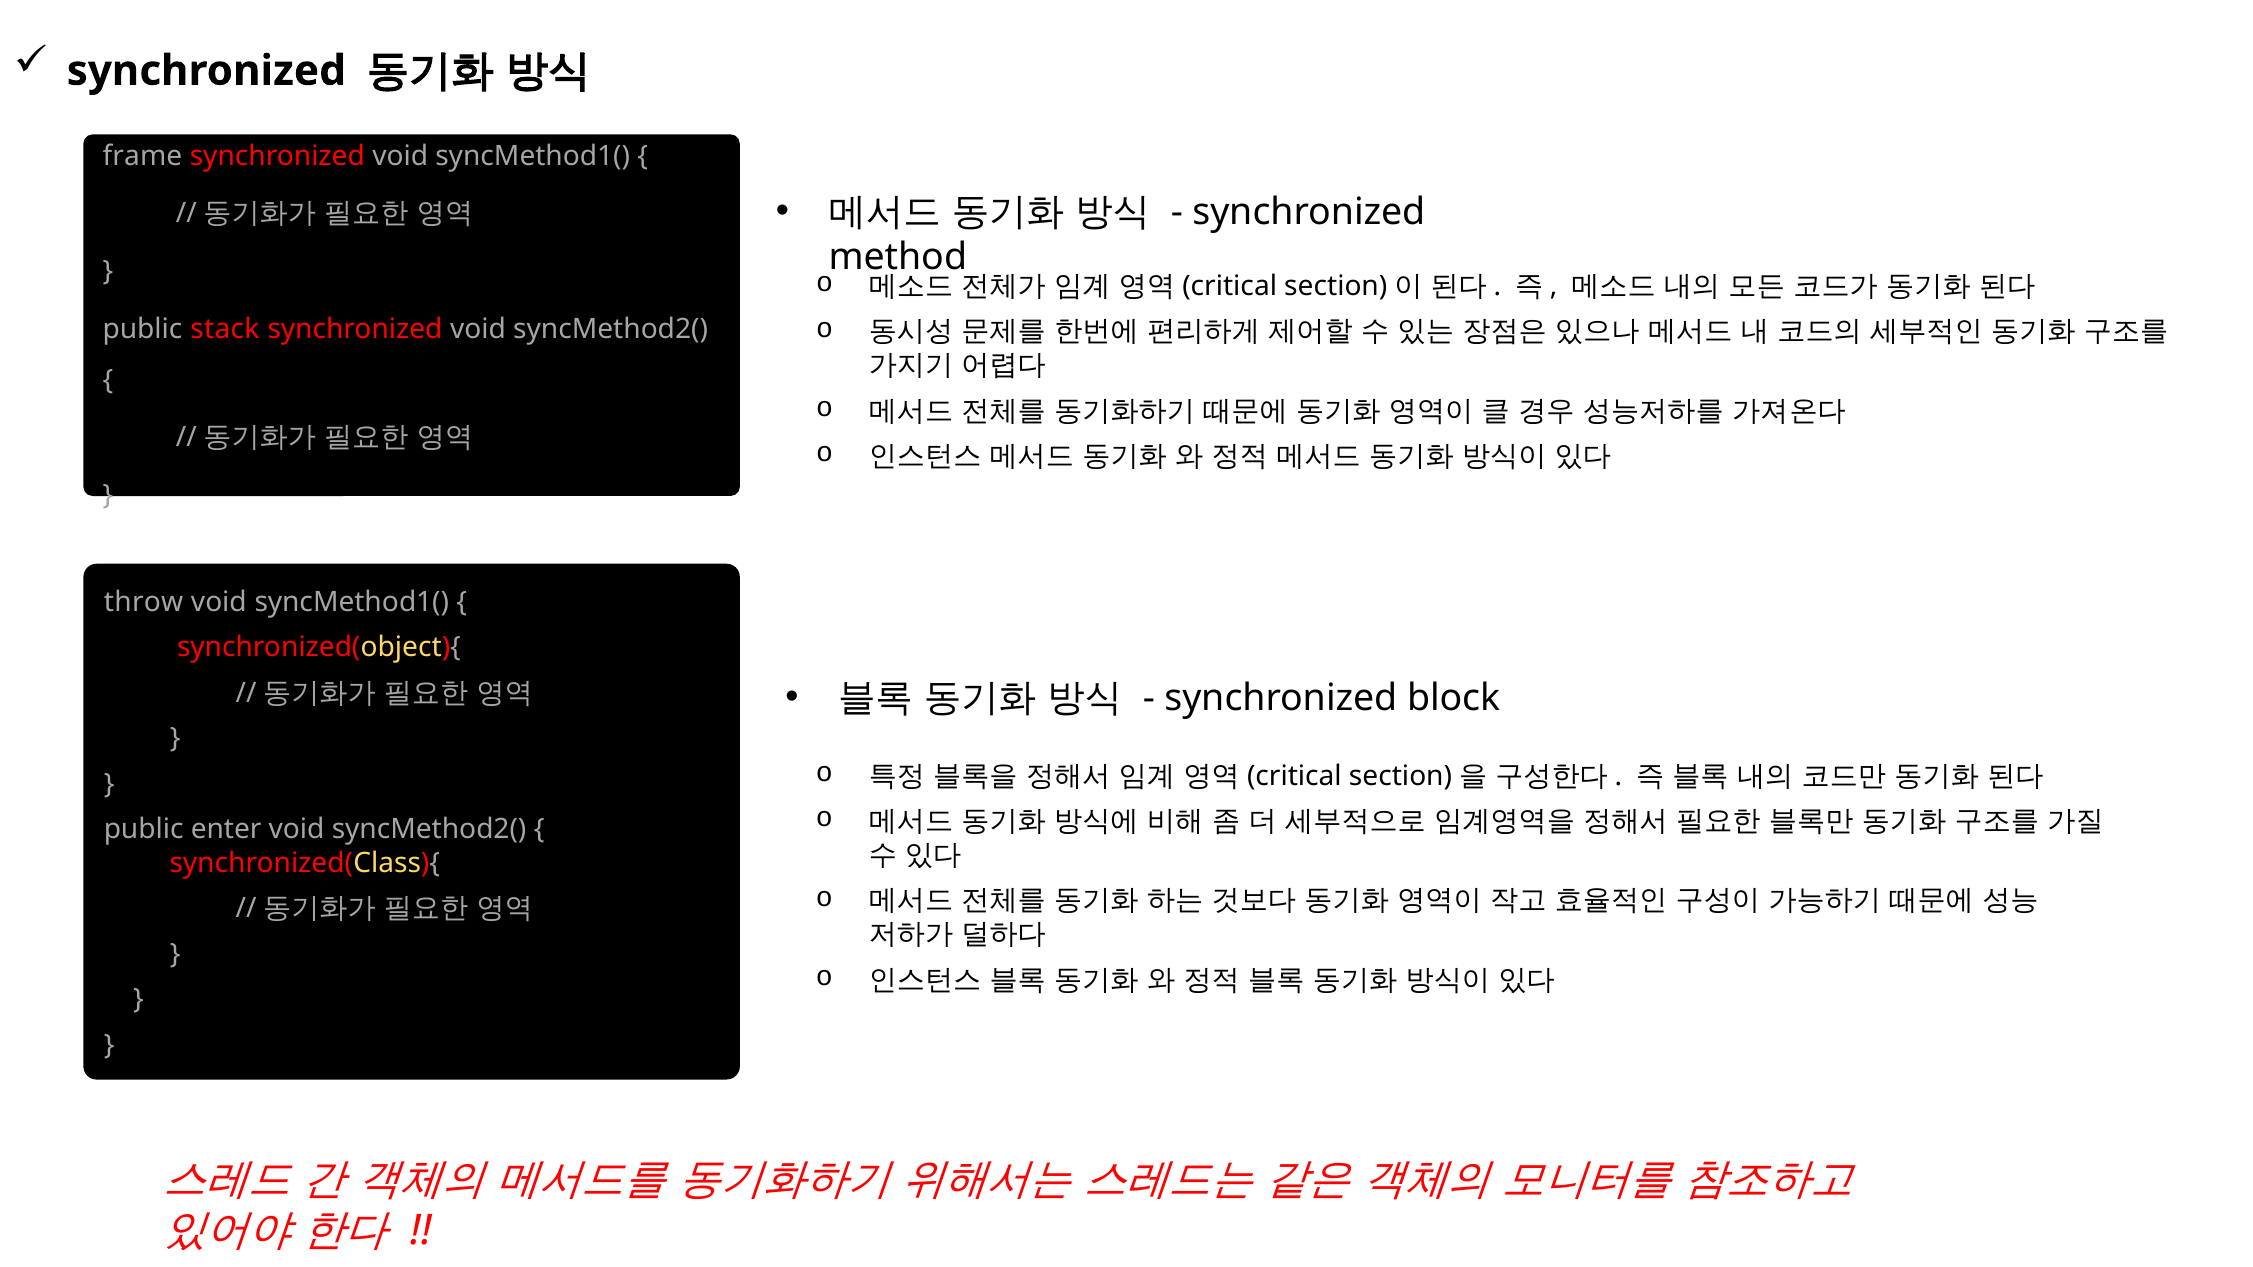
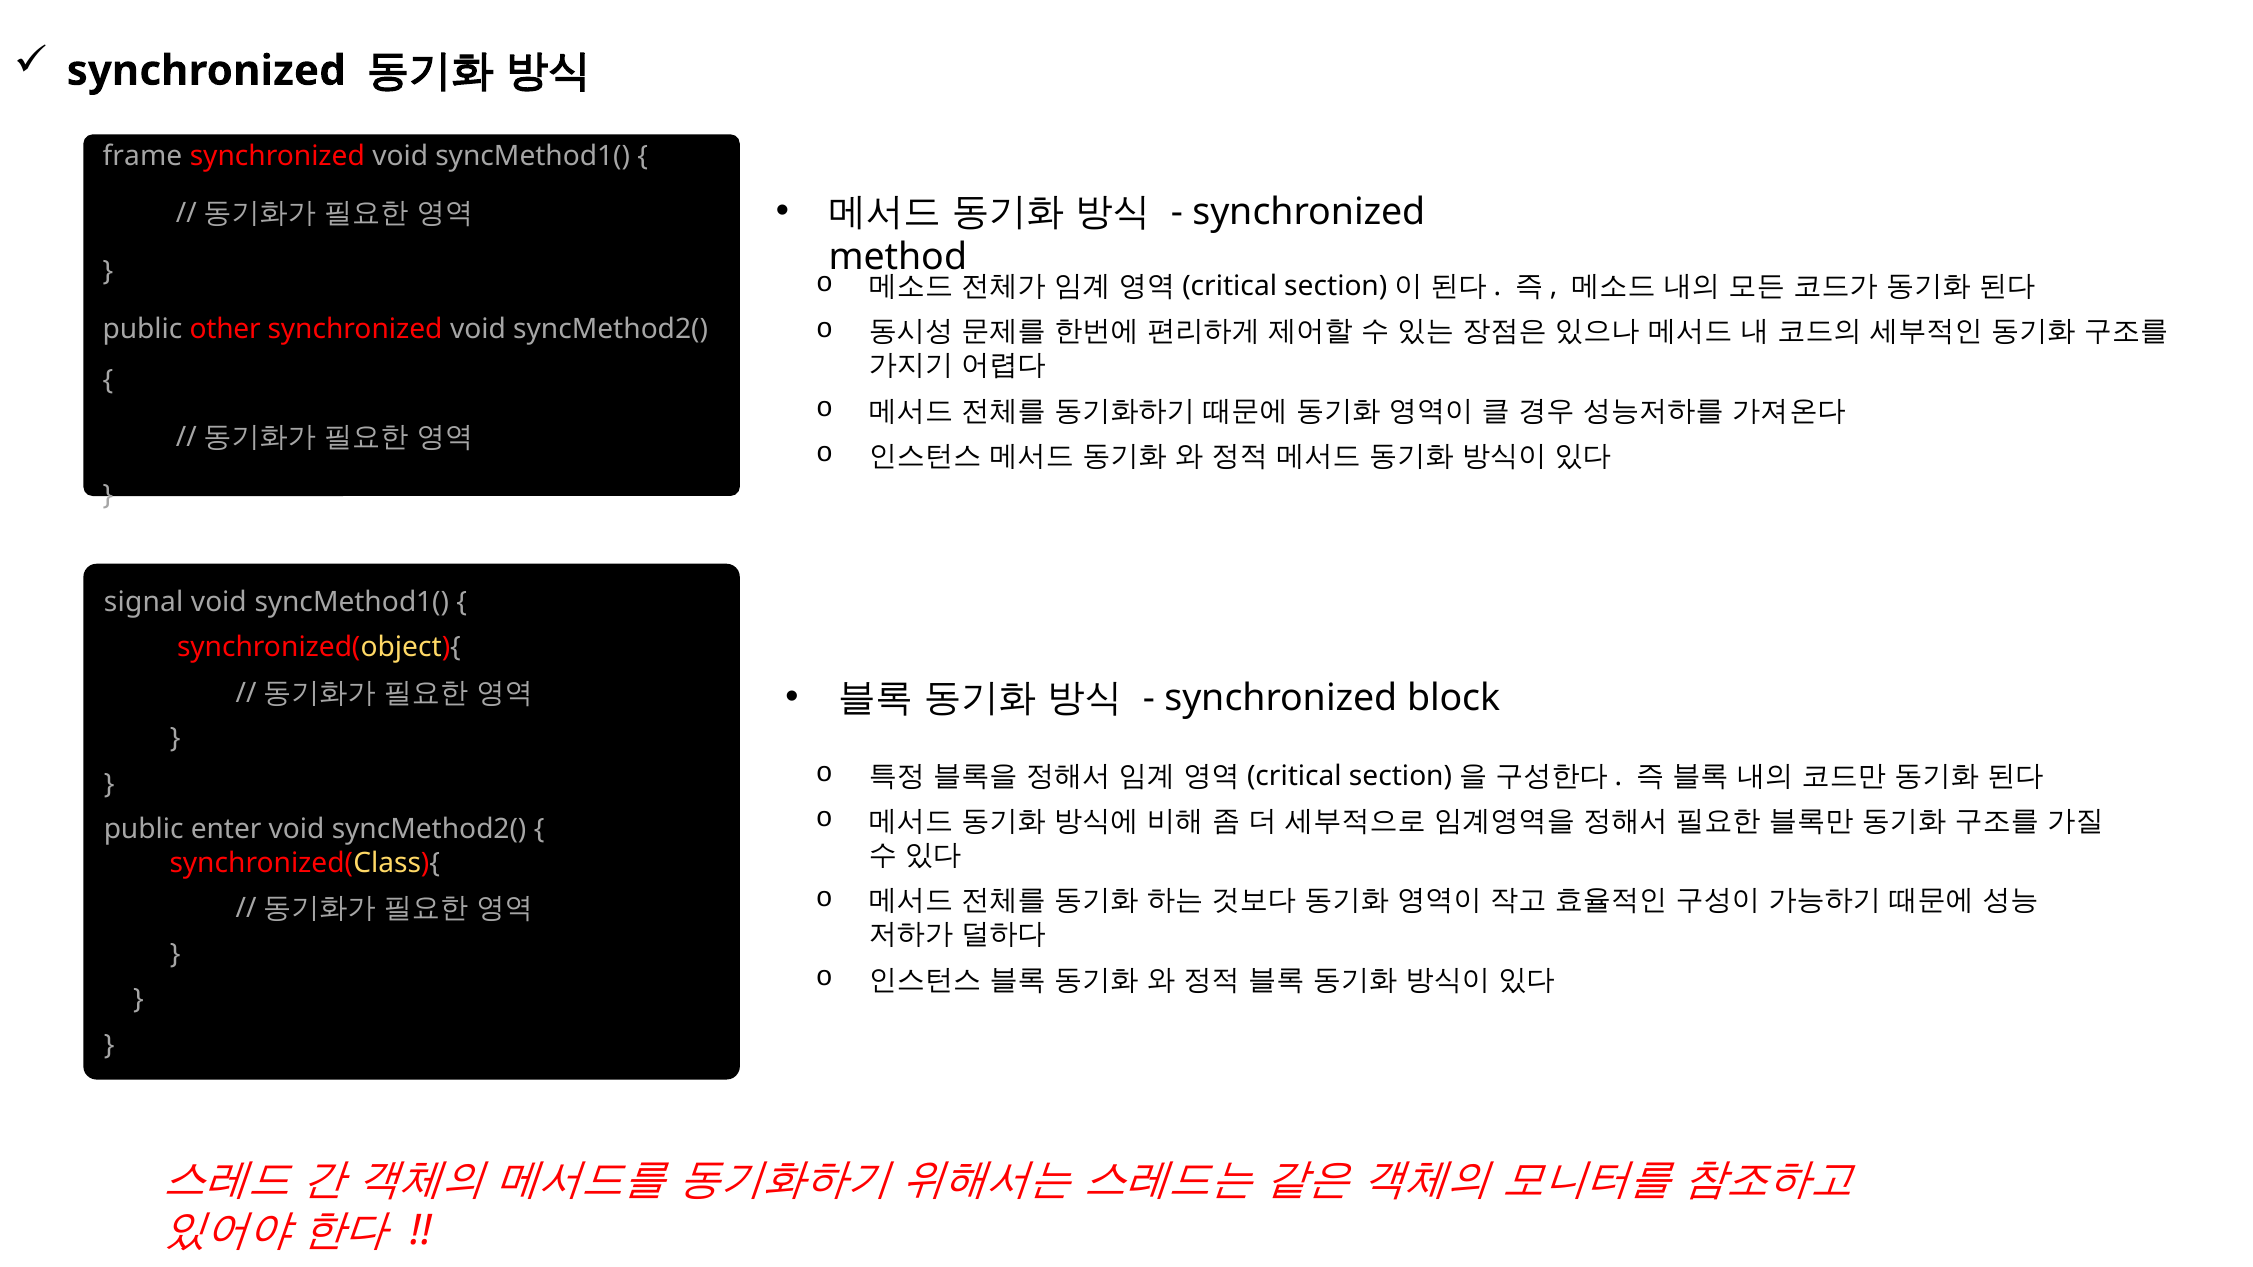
stack: stack -> other
throw: throw -> signal
